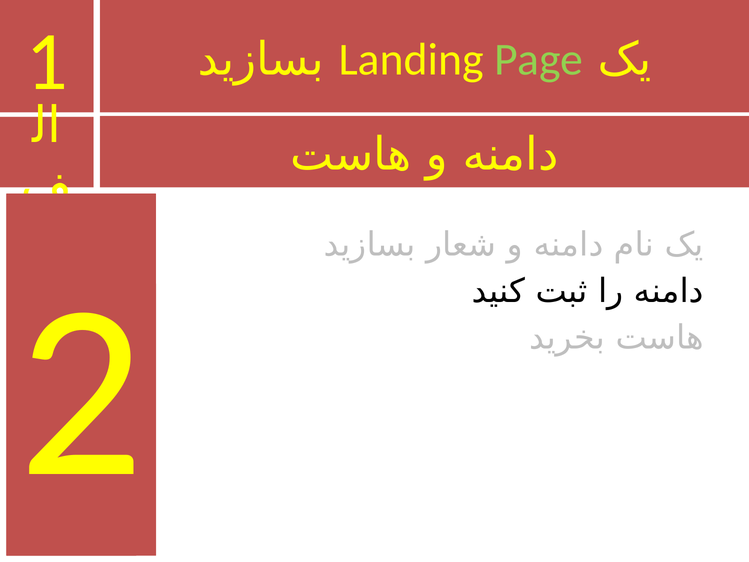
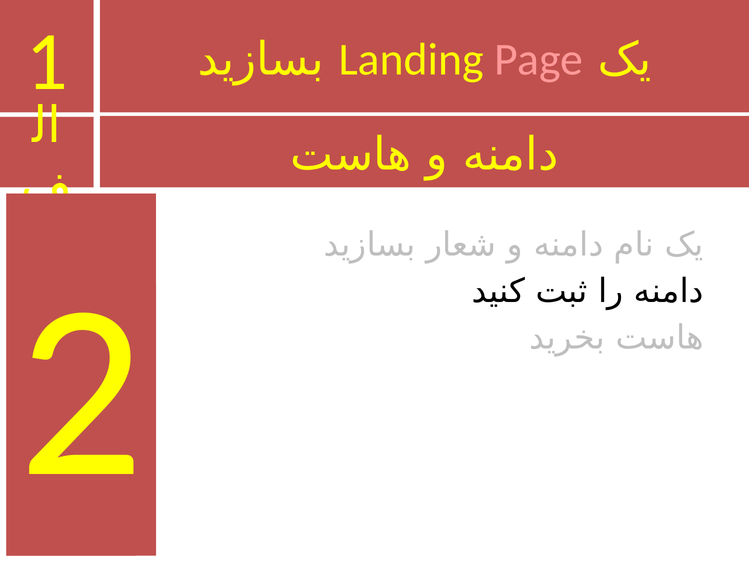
Page colour: light green -> pink
